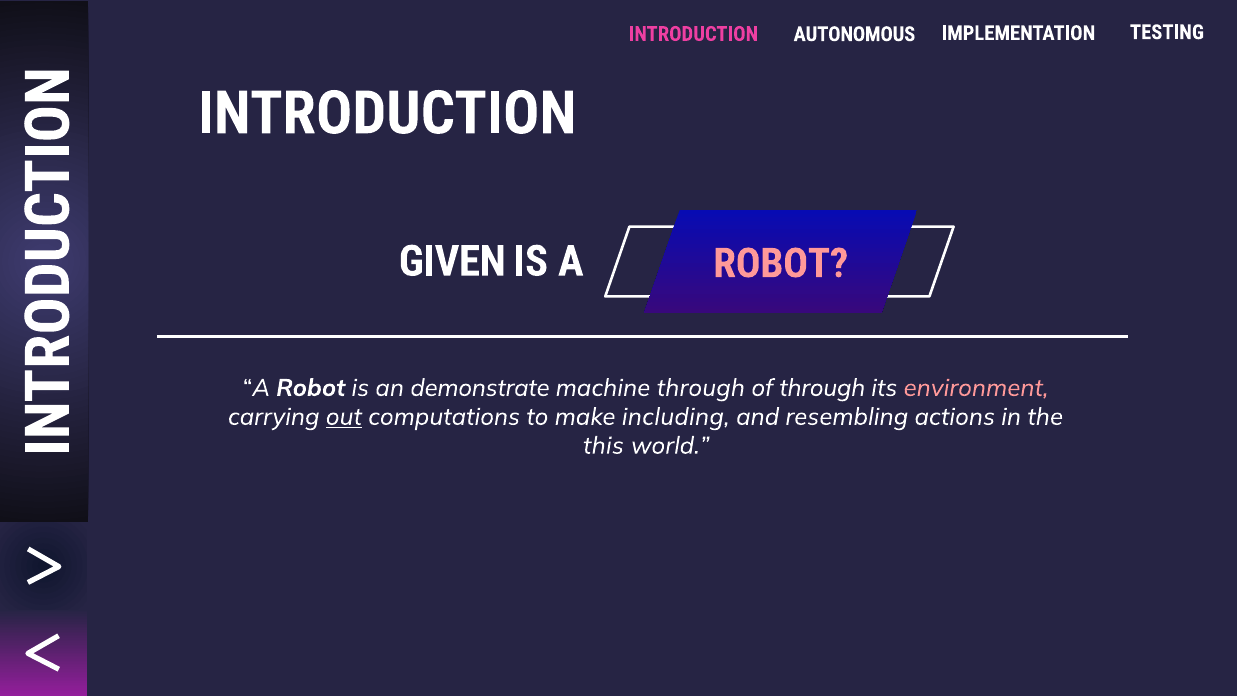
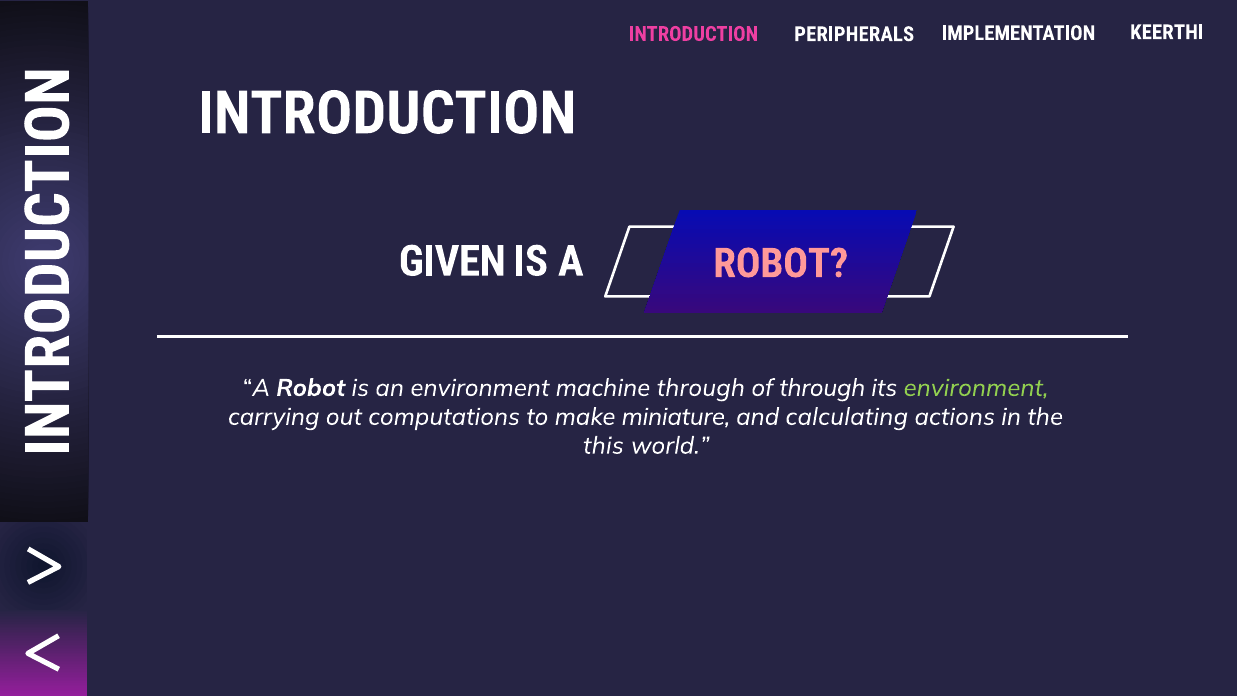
AUTONOMOUS: AUTONOMOUS -> PERIPHERALS
TESTING: TESTING -> KEERTHI
an demonstrate: demonstrate -> environment
environment at (976, 388) colour: pink -> light green
out underline: present -> none
including: including -> miniature
resembling: resembling -> calculating
